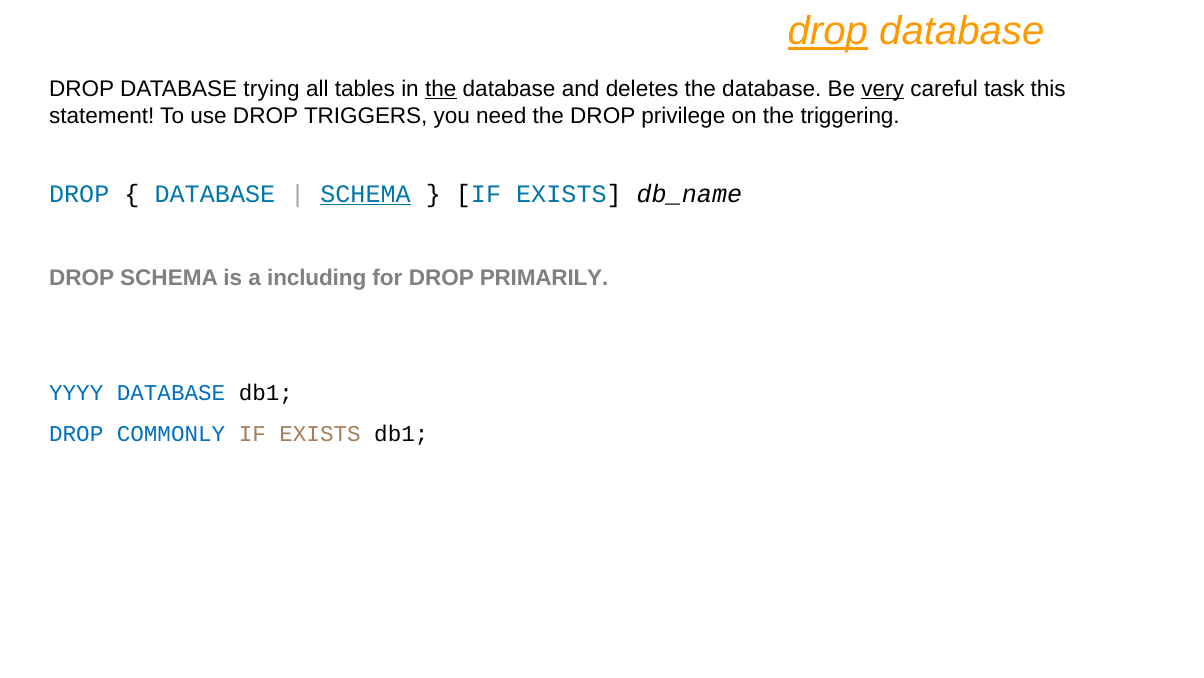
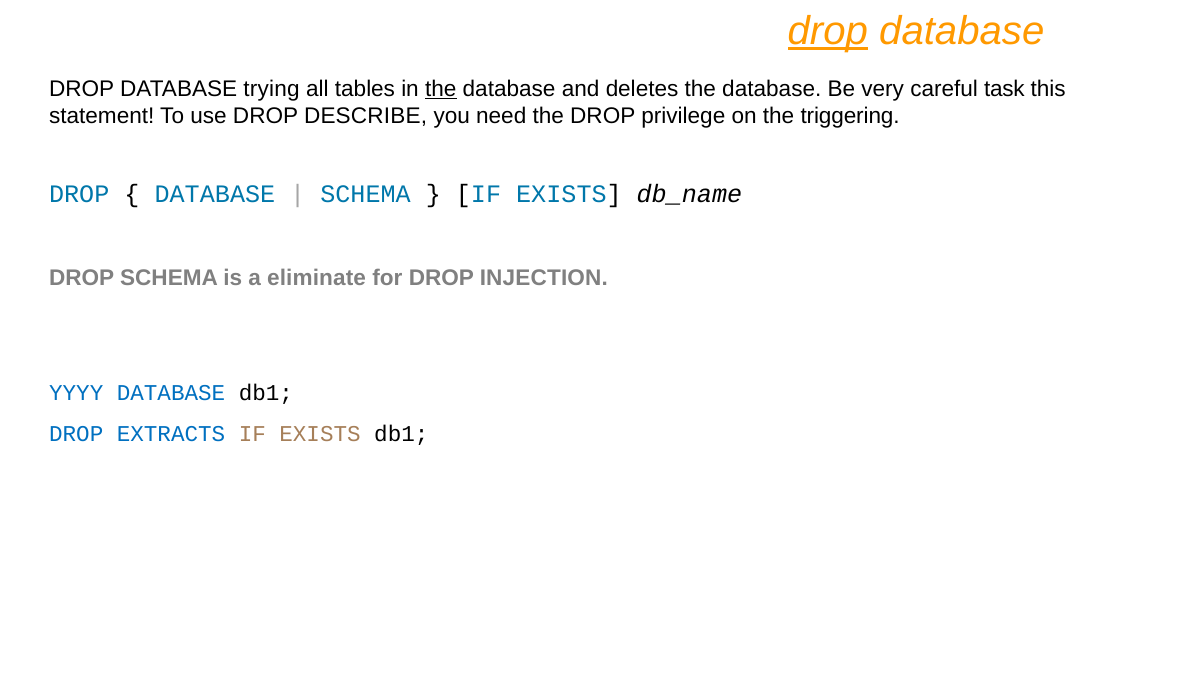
very underline: present -> none
TRIGGERS: TRIGGERS -> DESCRIBE
SCHEMA at (366, 194) underline: present -> none
including: including -> eliminate
PRIMARILY: PRIMARILY -> INJECTION
COMMONLY: COMMONLY -> EXTRACTS
